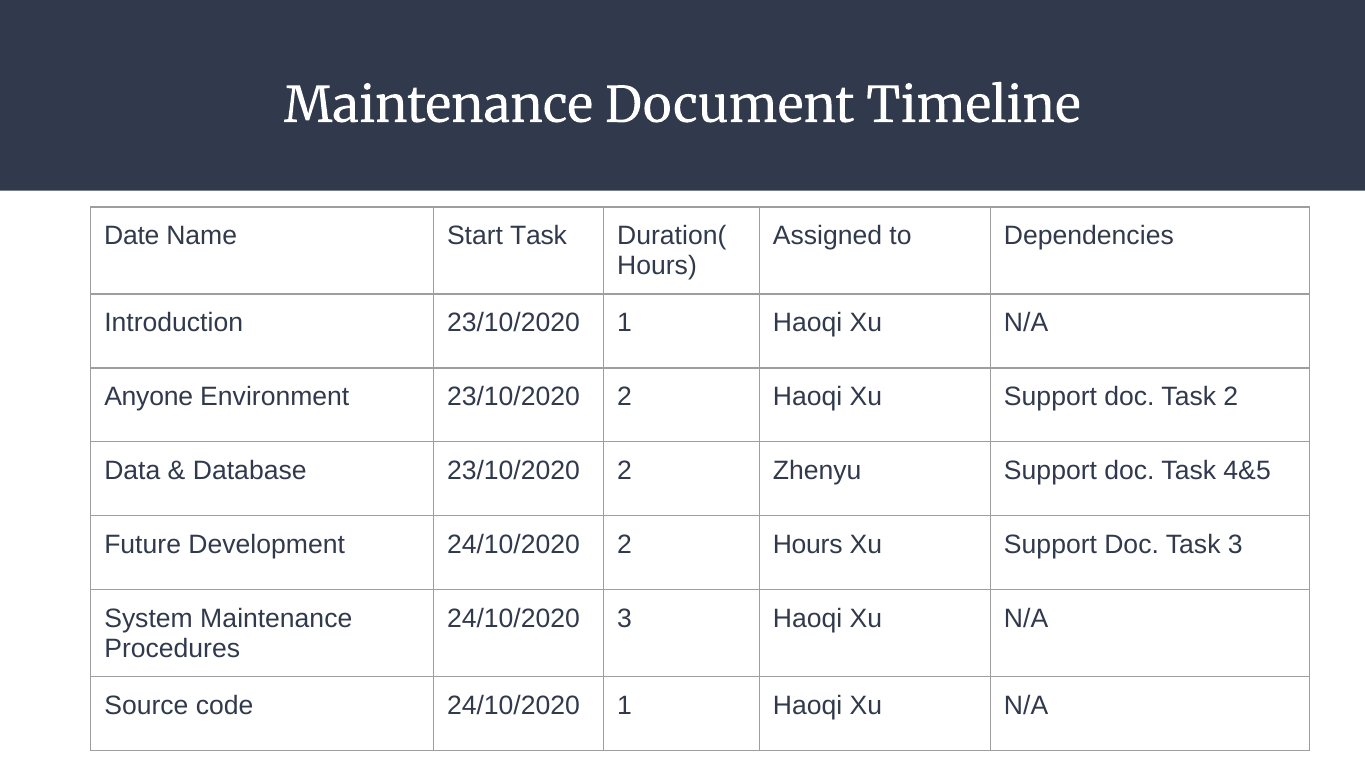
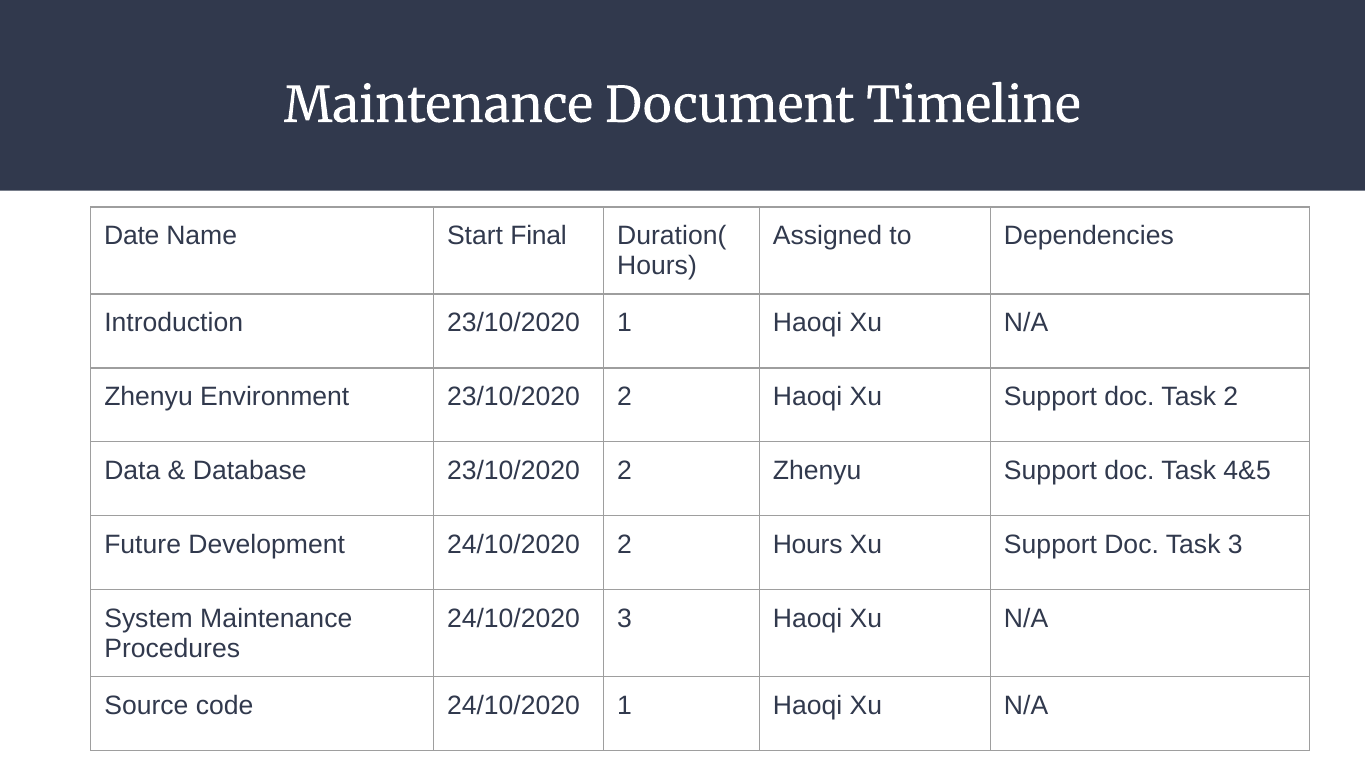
Start Task: Task -> Final
Anyone at (149, 397): Anyone -> Zhenyu
